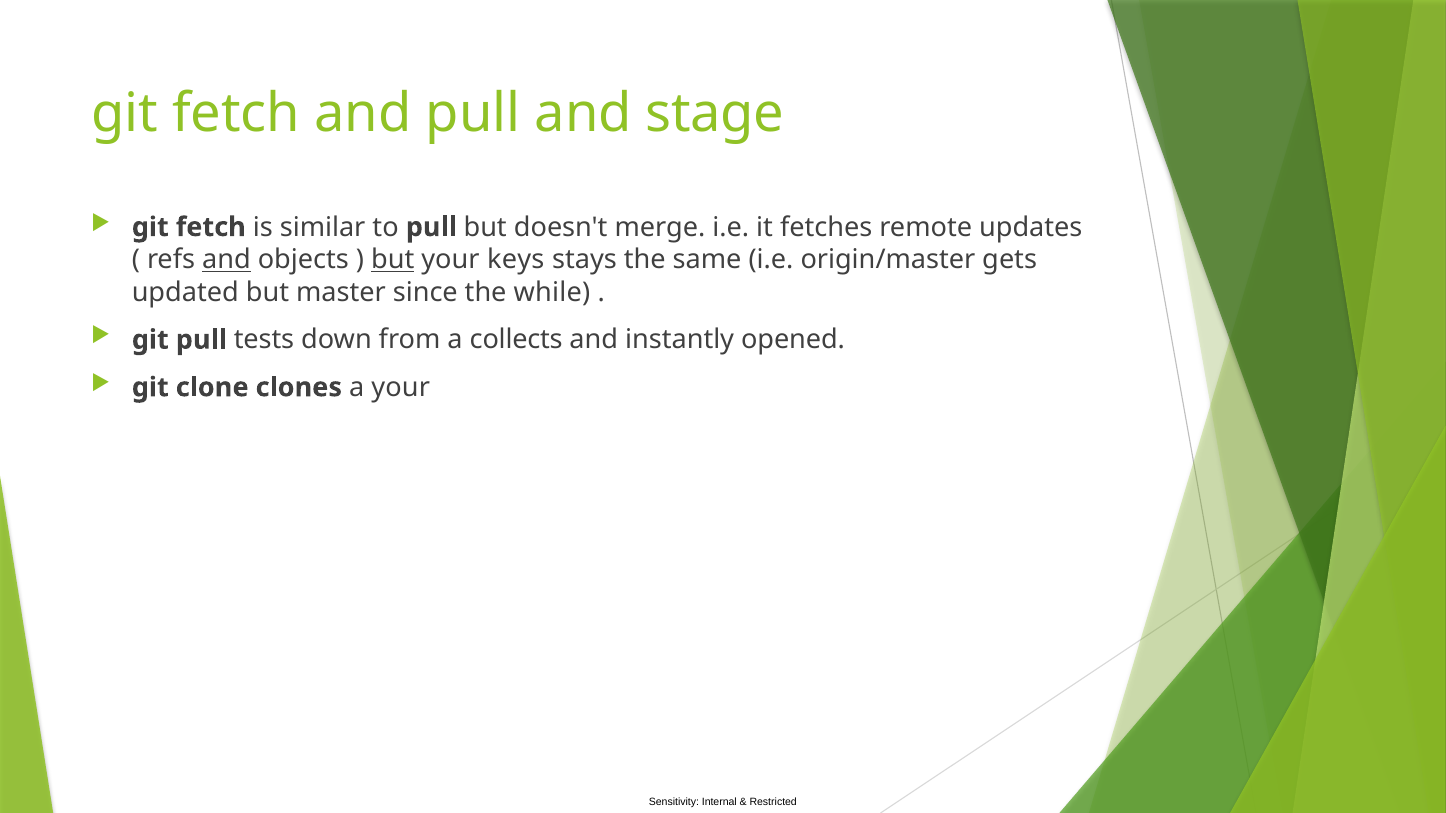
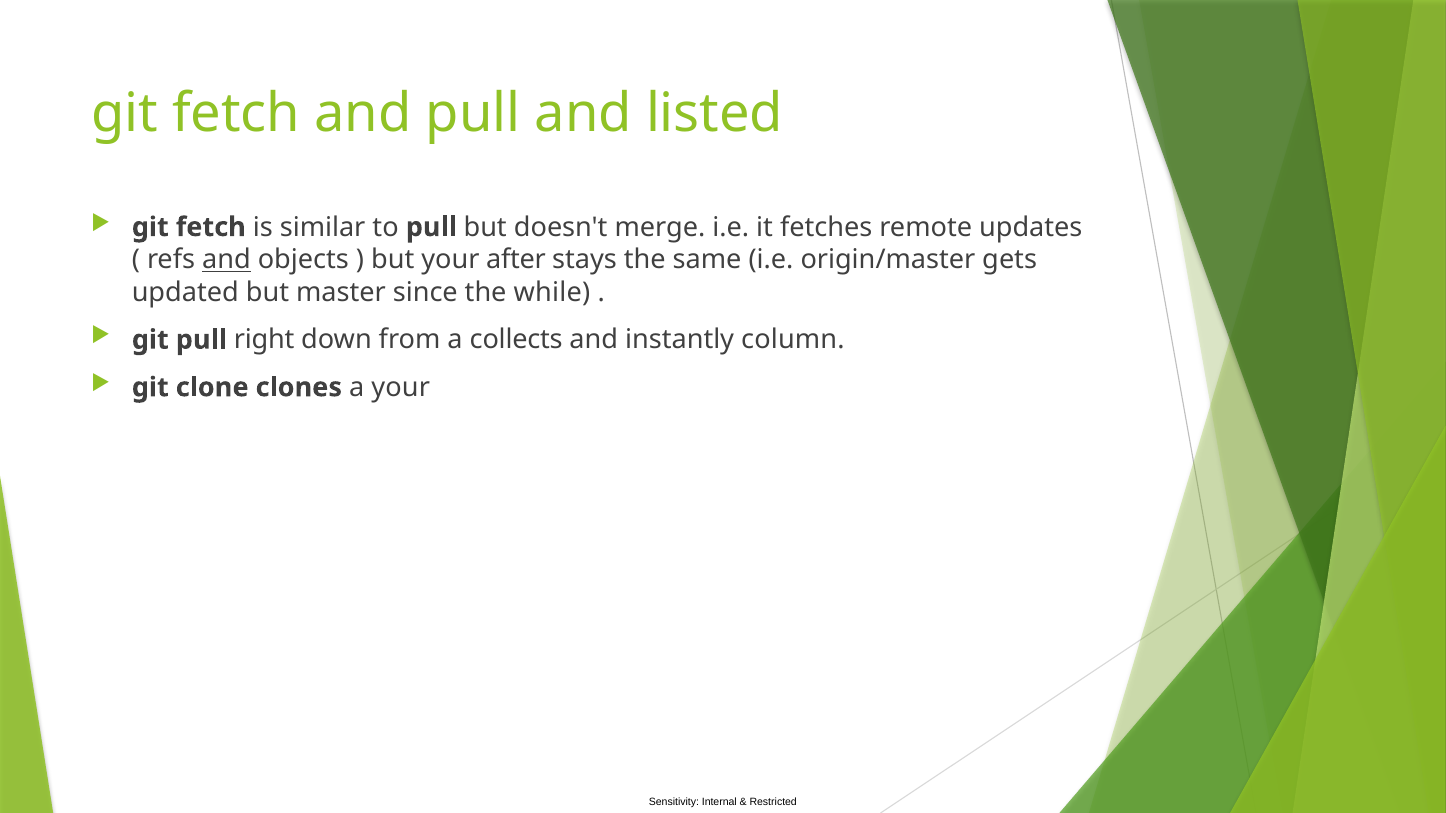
stage: stage -> listed
but at (393, 260) underline: present -> none
keys: keys -> after
tests: tests -> right
opened: opened -> column
